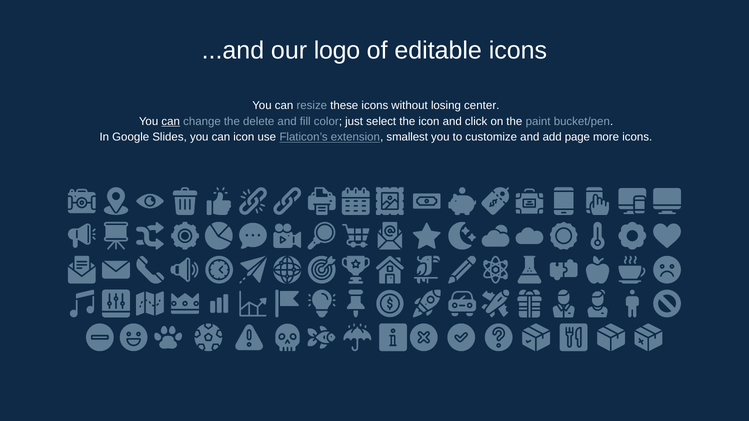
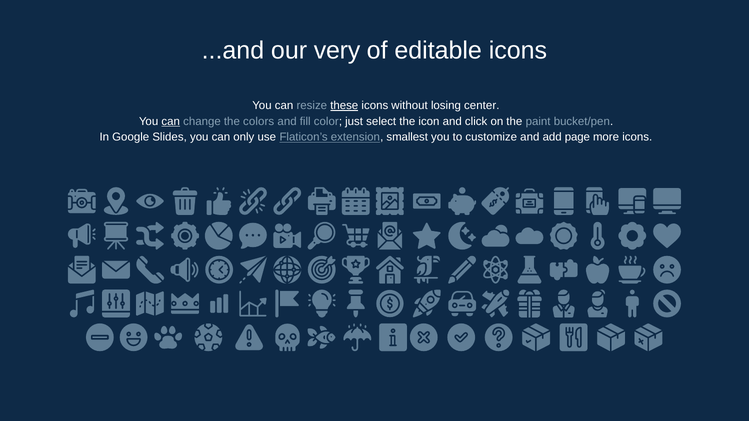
logo: logo -> very
these underline: none -> present
delete: delete -> colors
can icon: icon -> only
